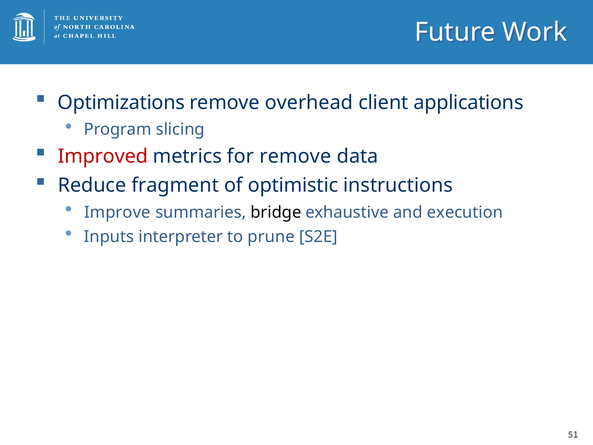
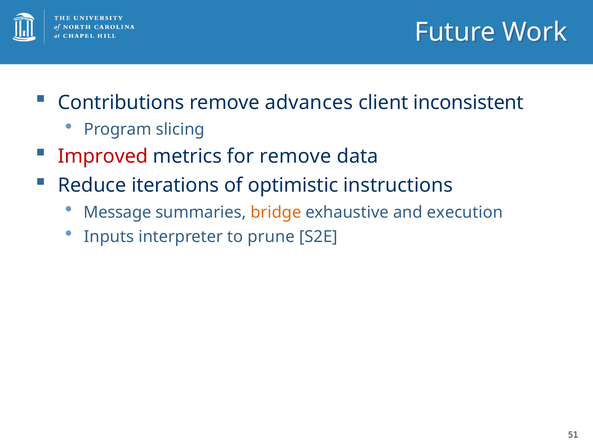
Optimizations: Optimizations -> Contributions
overhead: overhead -> advances
applications: applications -> inconsistent
fragment: fragment -> iterations
Improve: Improve -> Message
bridge colour: black -> orange
